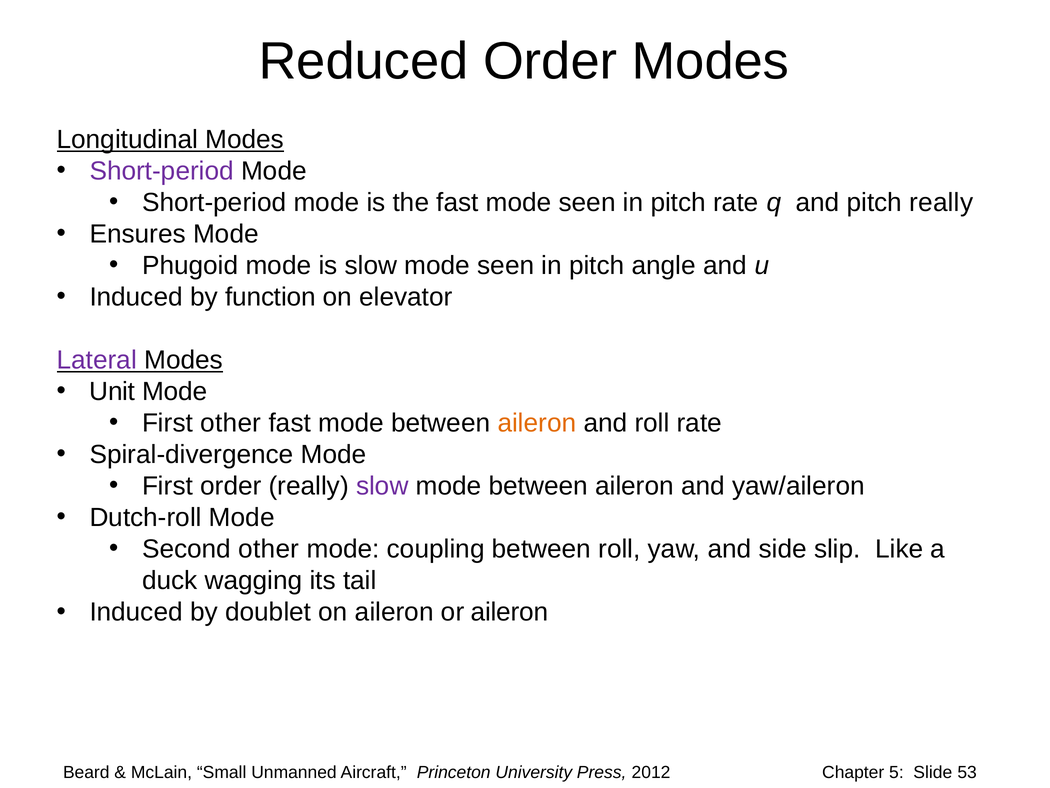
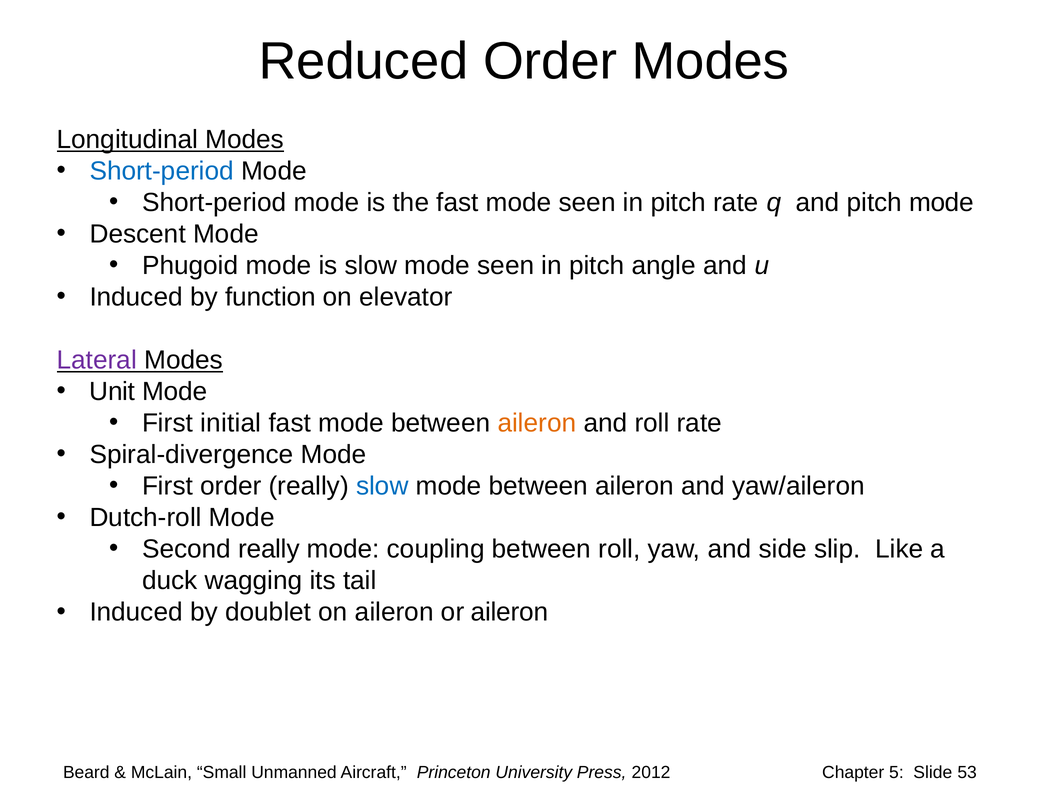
Short-period at (162, 171) colour: purple -> blue
pitch really: really -> mode
Ensures: Ensures -> Descent
First other: other -> initial
slow at (382, 486) colour: purple -> blue
Second other: other -> really
